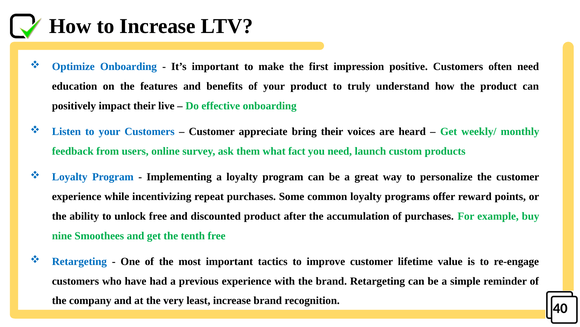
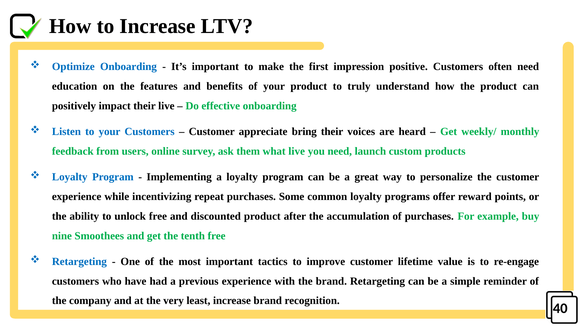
what fact: fact -> live
